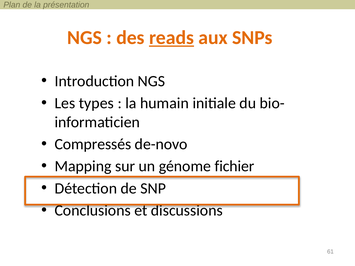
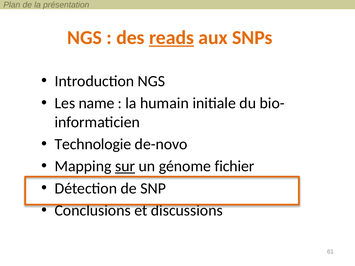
types: types -> name
Compressés: Compressés -> Technologie
sur underline: none -> present
